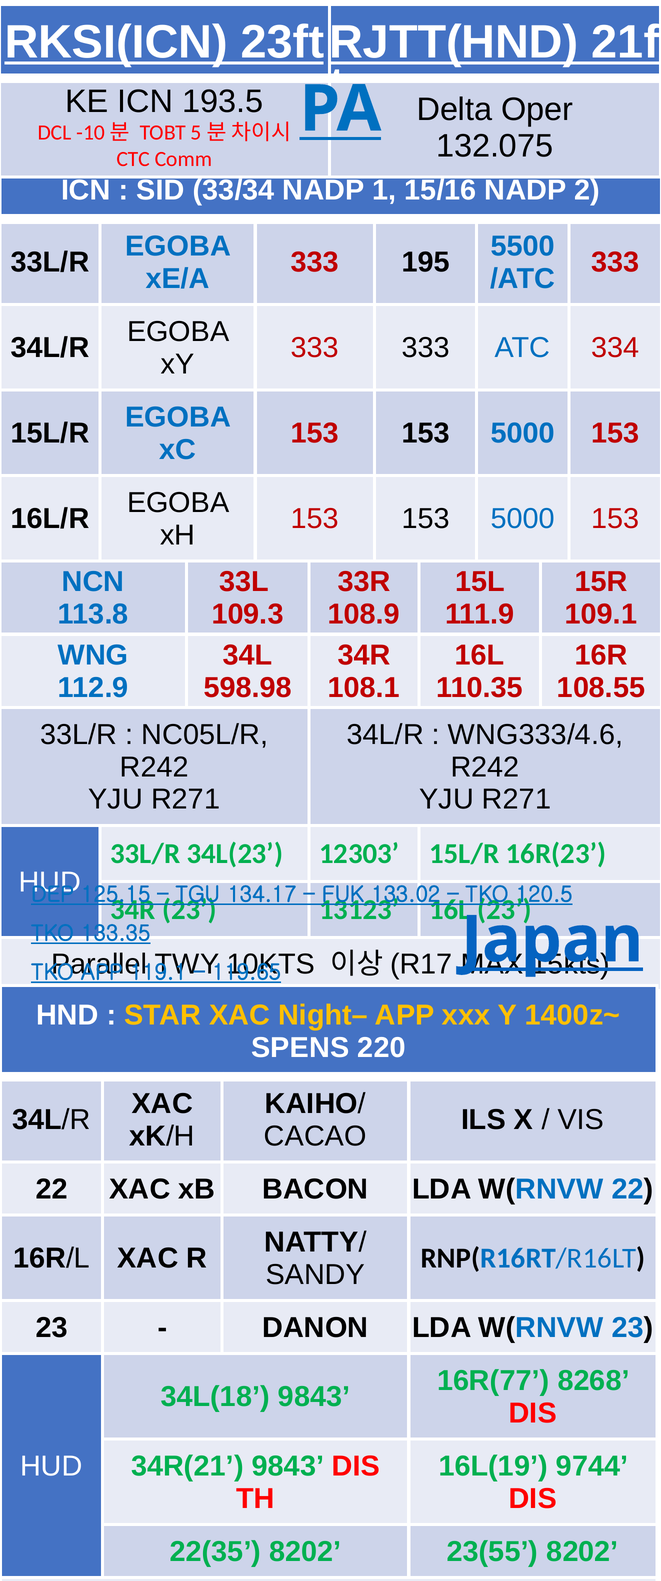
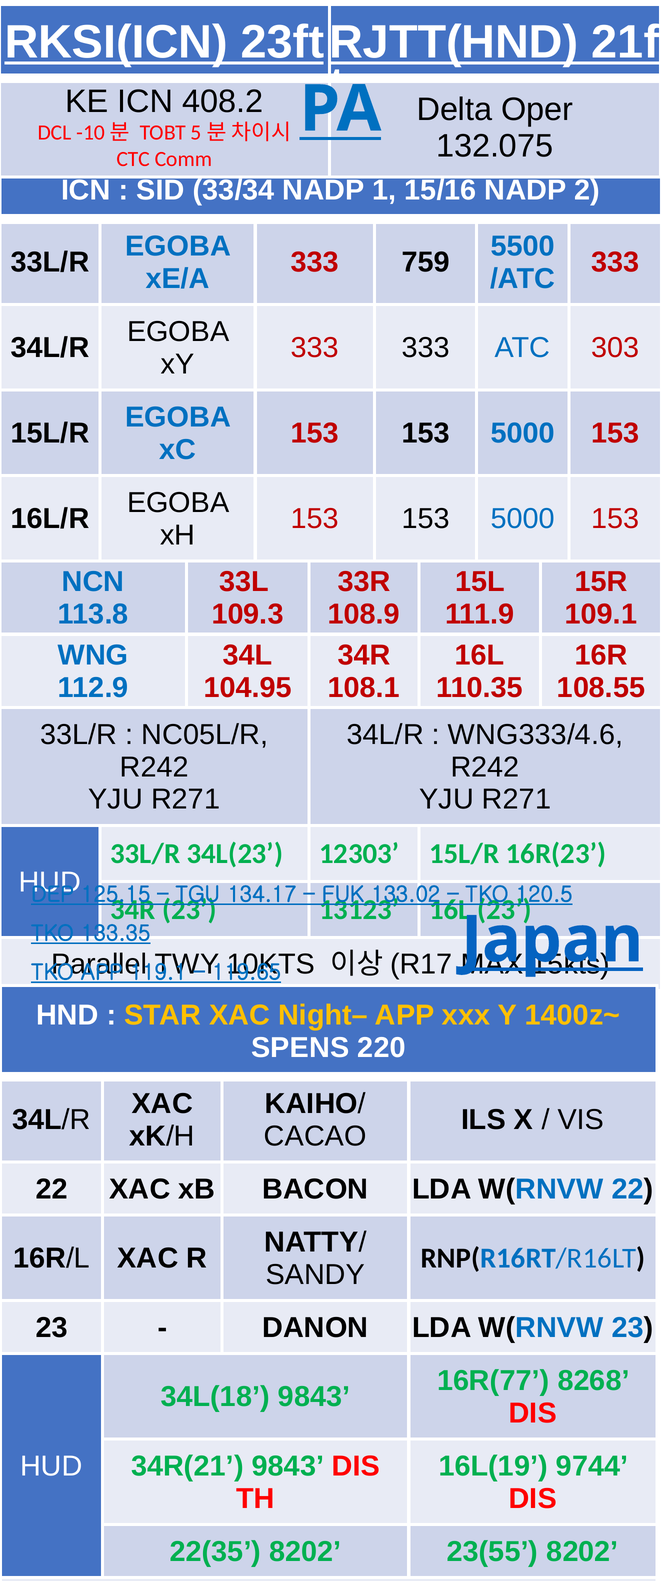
193.5: 193.5 -> 408.2
195: 195 -> 759
334: 334 -> 303
598.98: 598.98 -> 104.95
